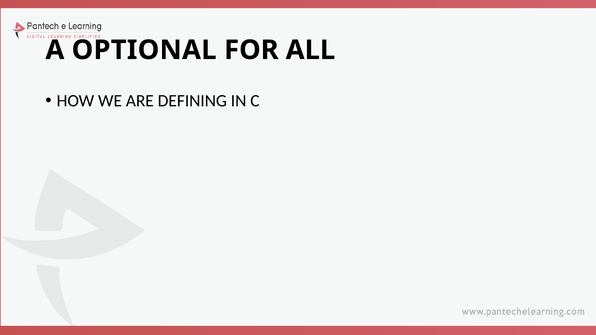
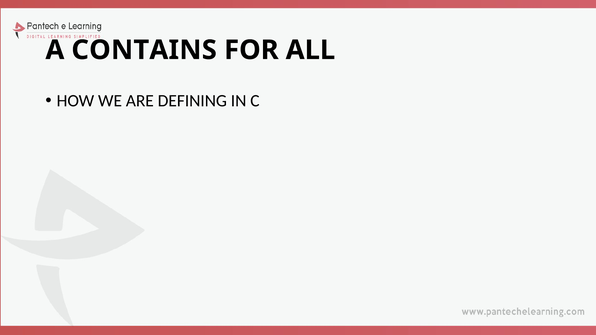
OPTIONAL: OPTIONAL -> CONTAINS
